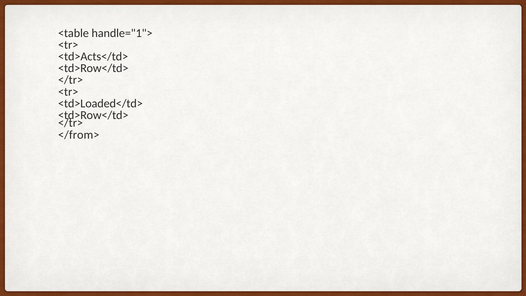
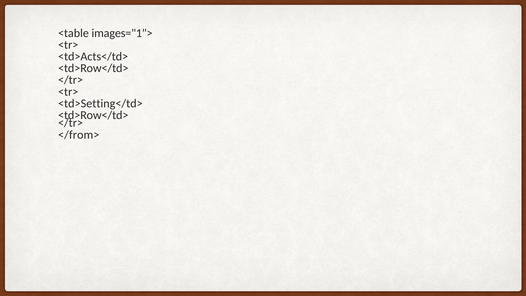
handle="1">: handle="1"> -> images="1">
<td>Loaded</td>: <td>Loaded</td> -> <td>Setting</td>
